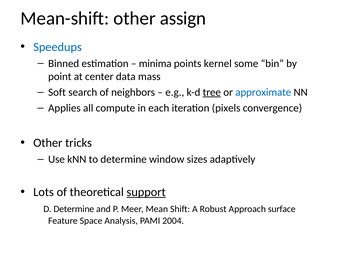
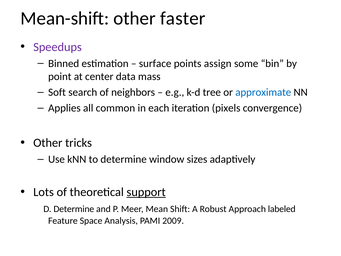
assign: assign -> faster
Speedups colour: blue -> purple
minima: minima -> surface
kernel: kernel -> assign
tree underline: present -> none
compute: compute -> common
surface: surface -> labeled
2004: 2004 -> 2009
